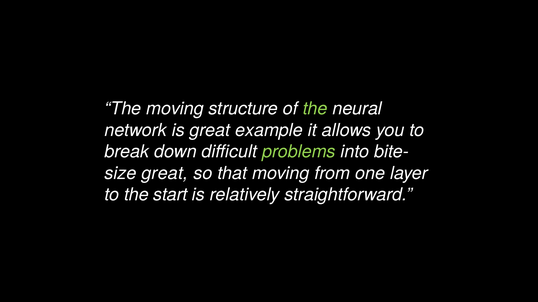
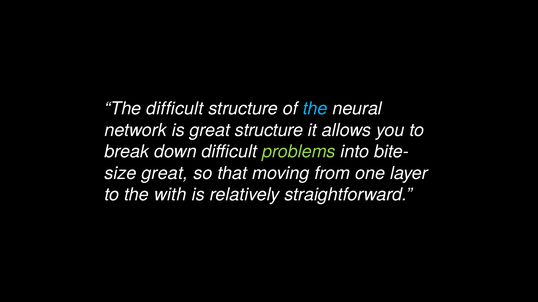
The moving: moving -> difficult
the at (315, 109) colour: light green -> light blue
great example: example -> structure
start: start -> with
